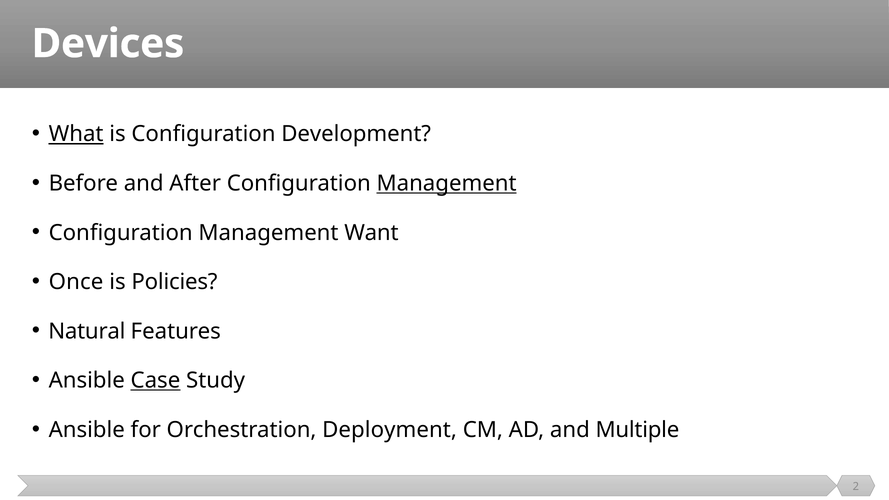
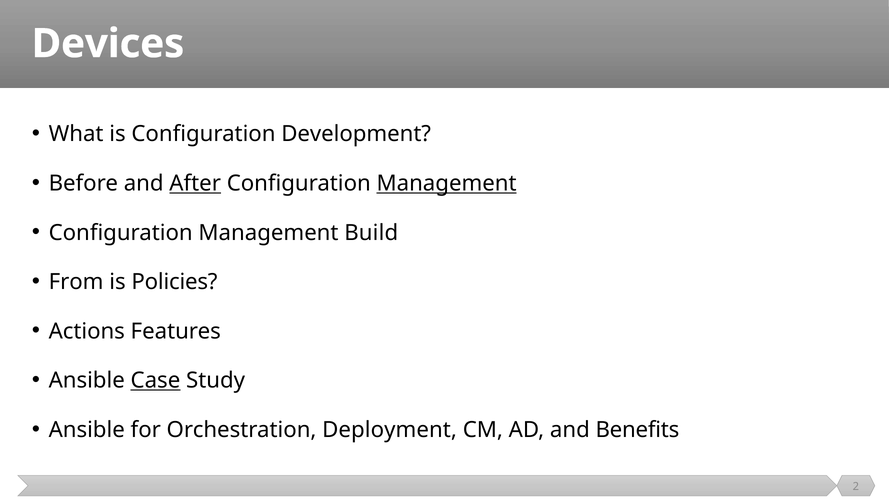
What underline: present -> none
After underline: none -> present
Want: Want -> Build
Once: Once -> From
Natural: Natural -> Actions
Multiple: Multiple -> Benefits
